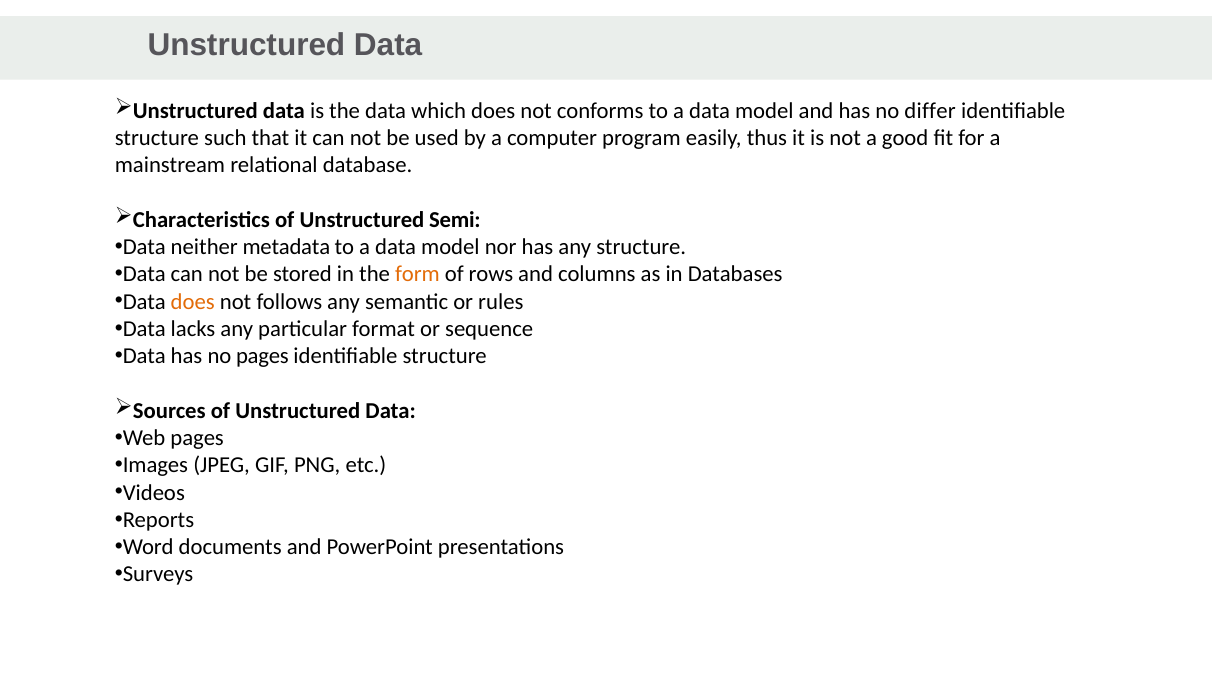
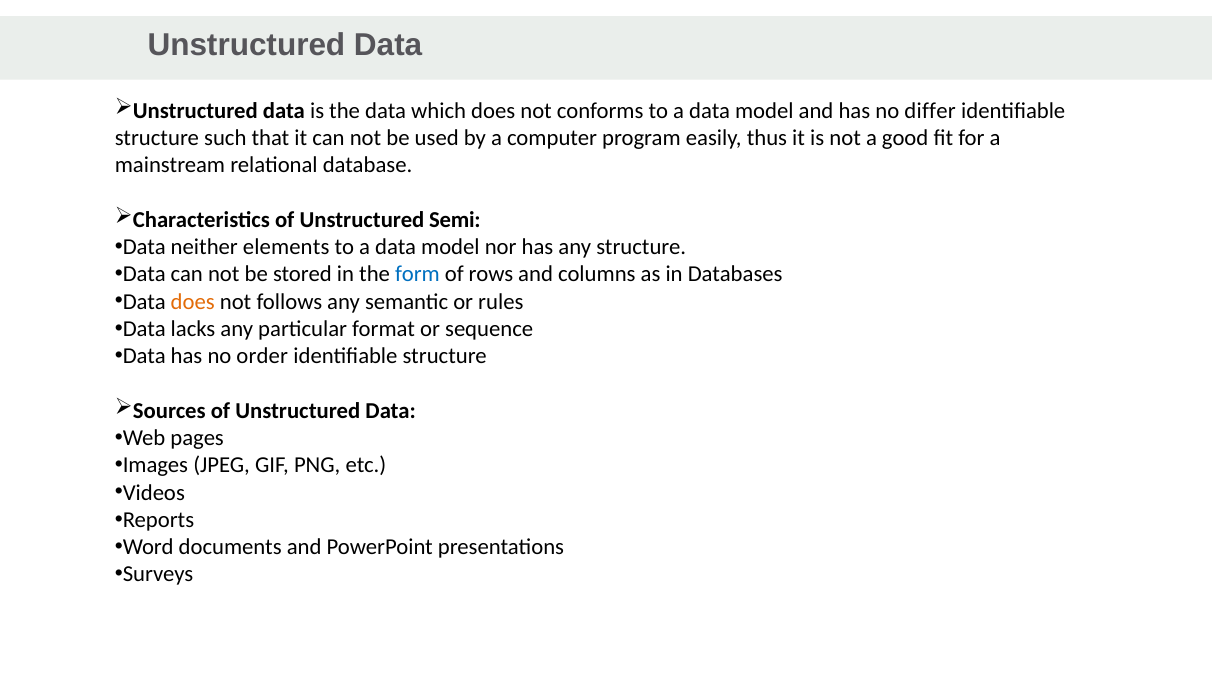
metadata: metadata -> elements
form colour: orange -> blue
no pages: pages -> order
